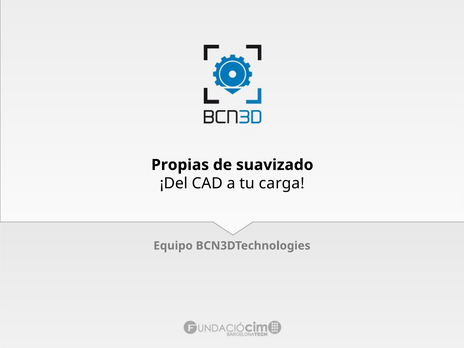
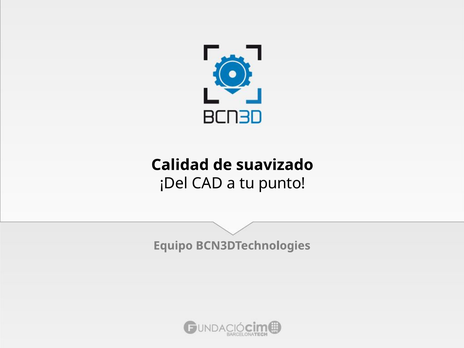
Propias: Propias -> Calidad
carga: carga -> punto
